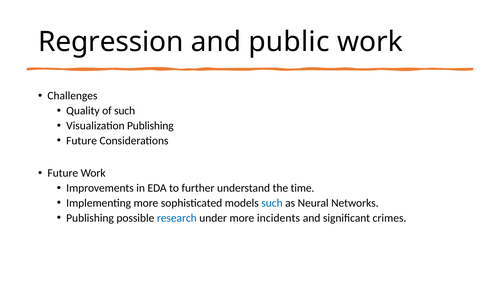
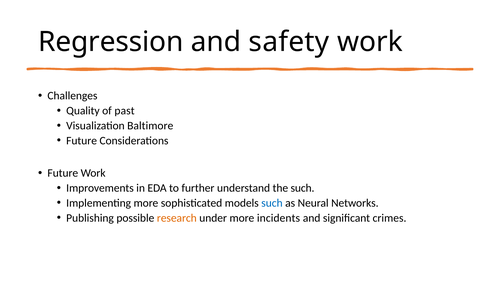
public: public -> safety
of such: such -> past
Visualization Publishing: Publishing -> Baltimore
the time: time -> such
research colour: blue -> orange
